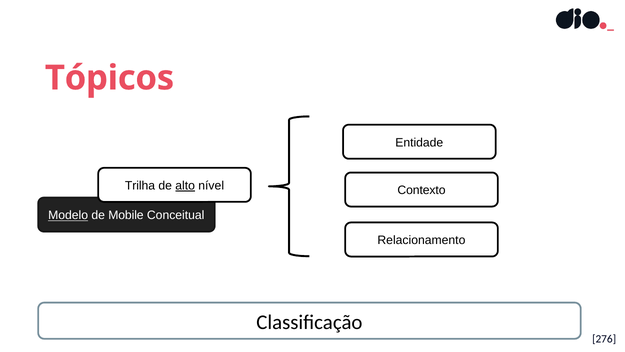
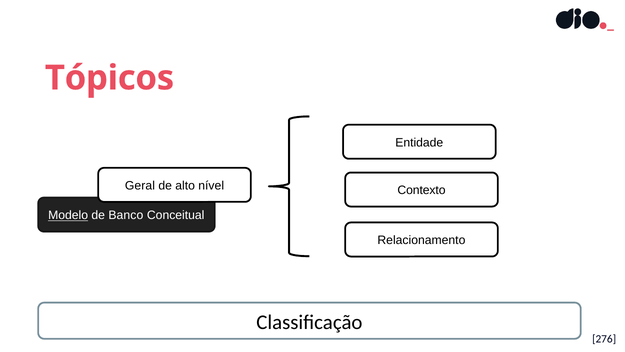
Trilha: Trilha -> Geral
alto underline: present -> none
Mobile: Mobile -> Banco
